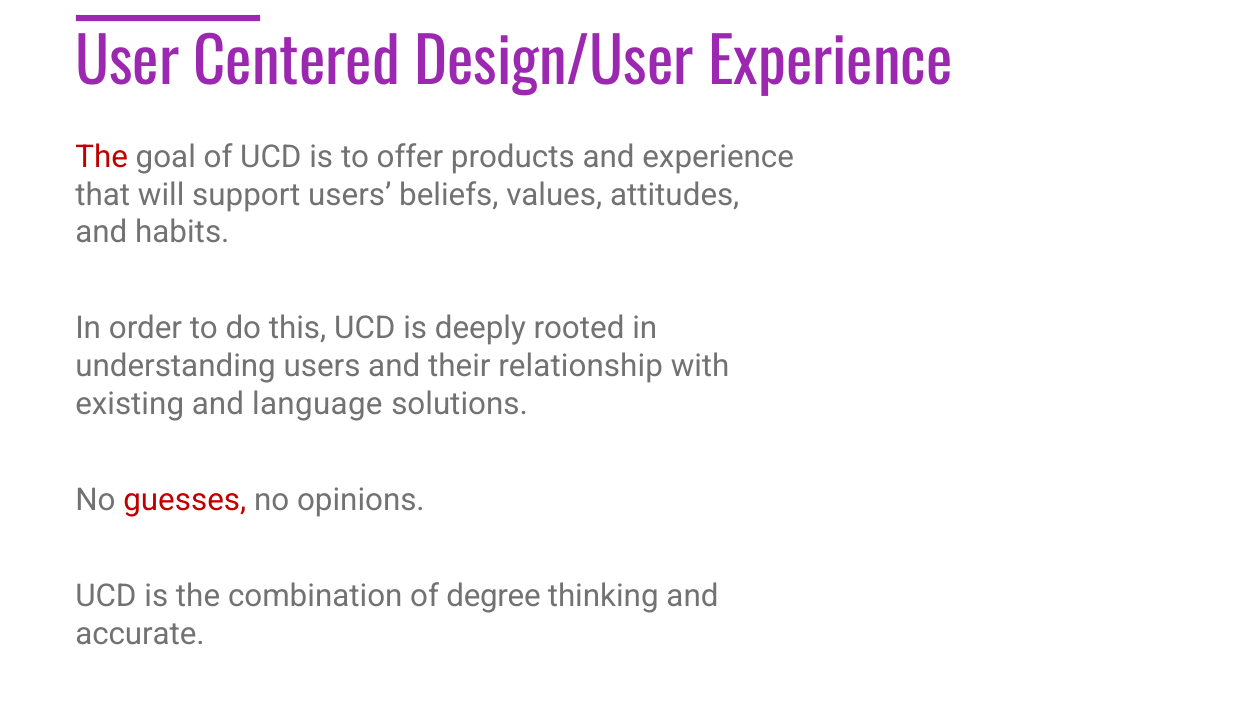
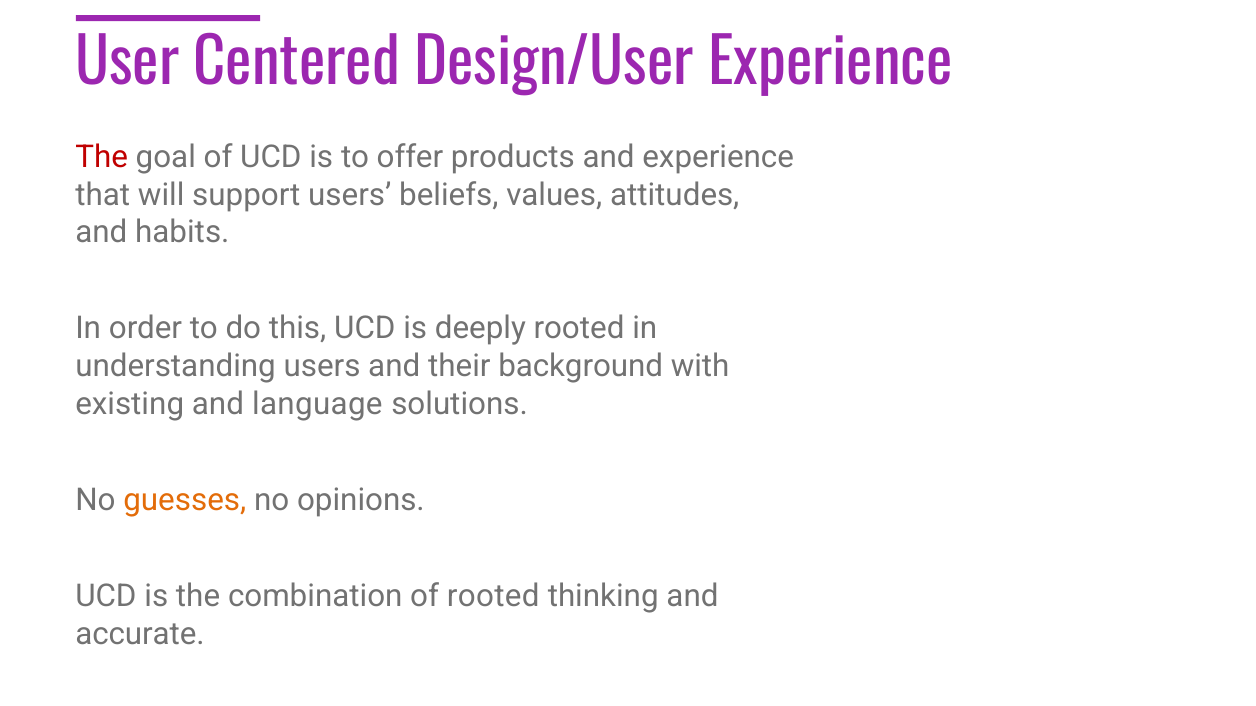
relationship: relationship -> background
guesses colour: red -> orange
of degree: degree -> rooted
